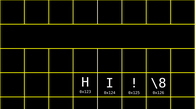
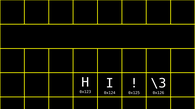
\8: \8 -> \3
